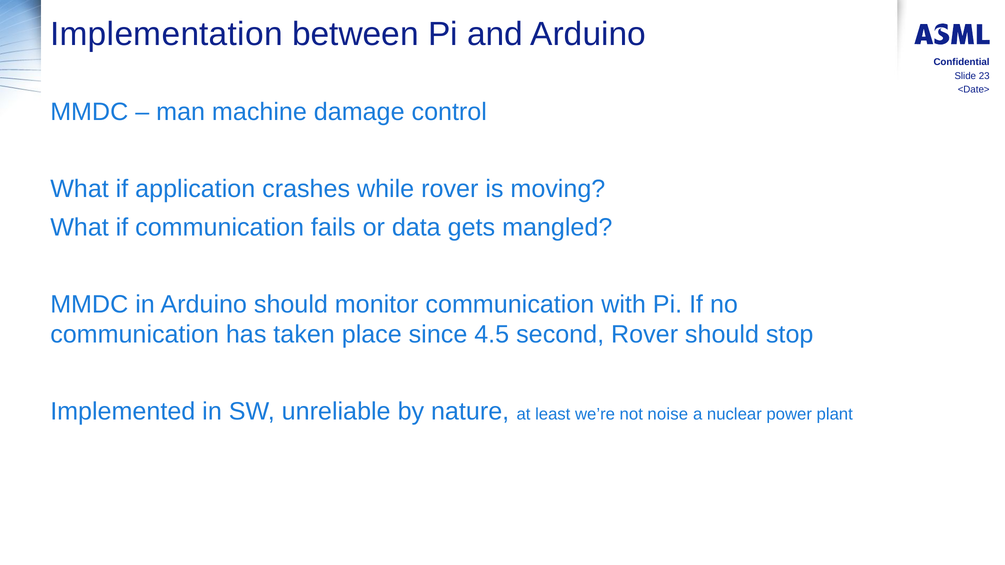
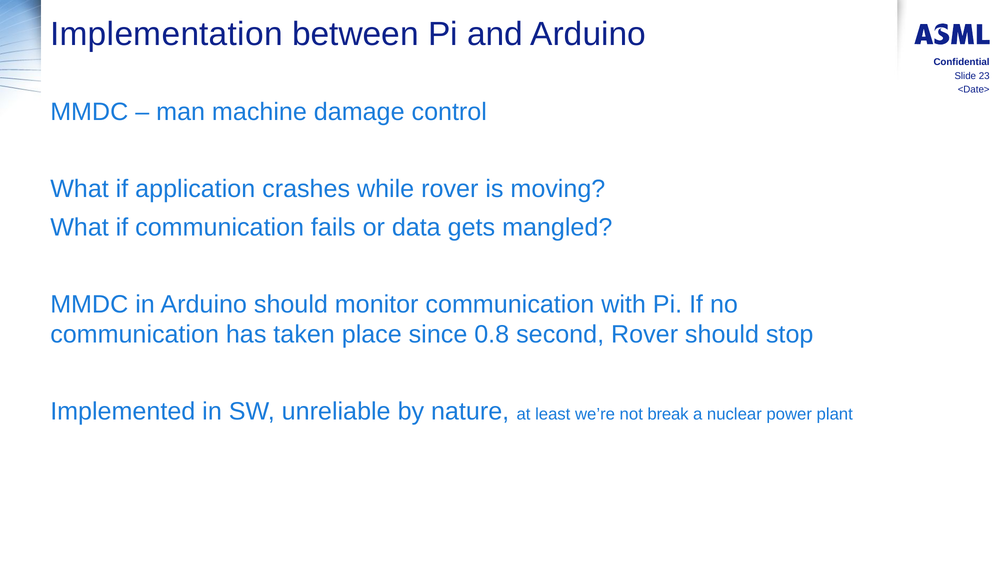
4.5: 4.5 -> 0.8
noise: noise -> break
